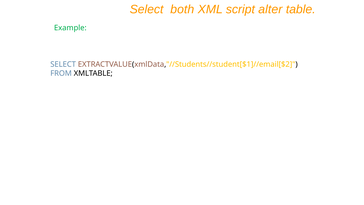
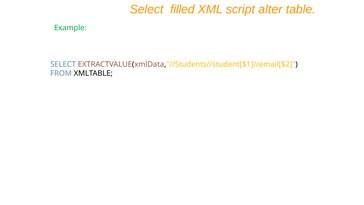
both: both -> filled
